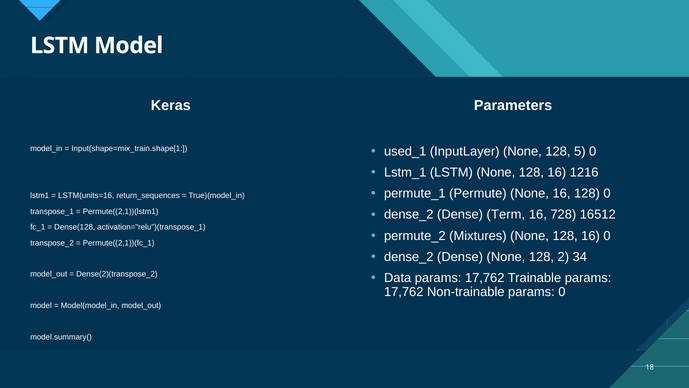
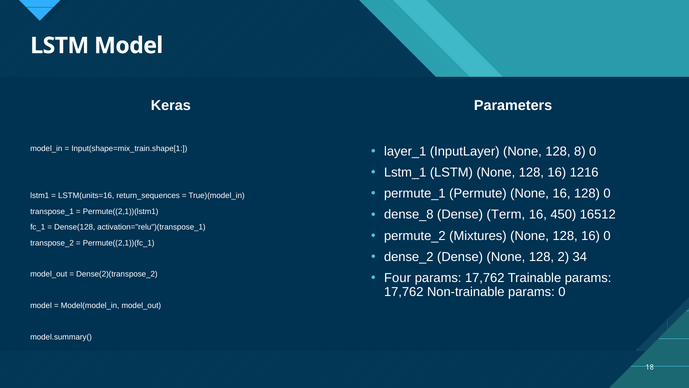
used_1: used_1 -> layer_1
5: 5 -> 8
dense_2 at (409, 214): dense_2 -> dense_8
728: 728 -> 450
Data: Data -> Four
